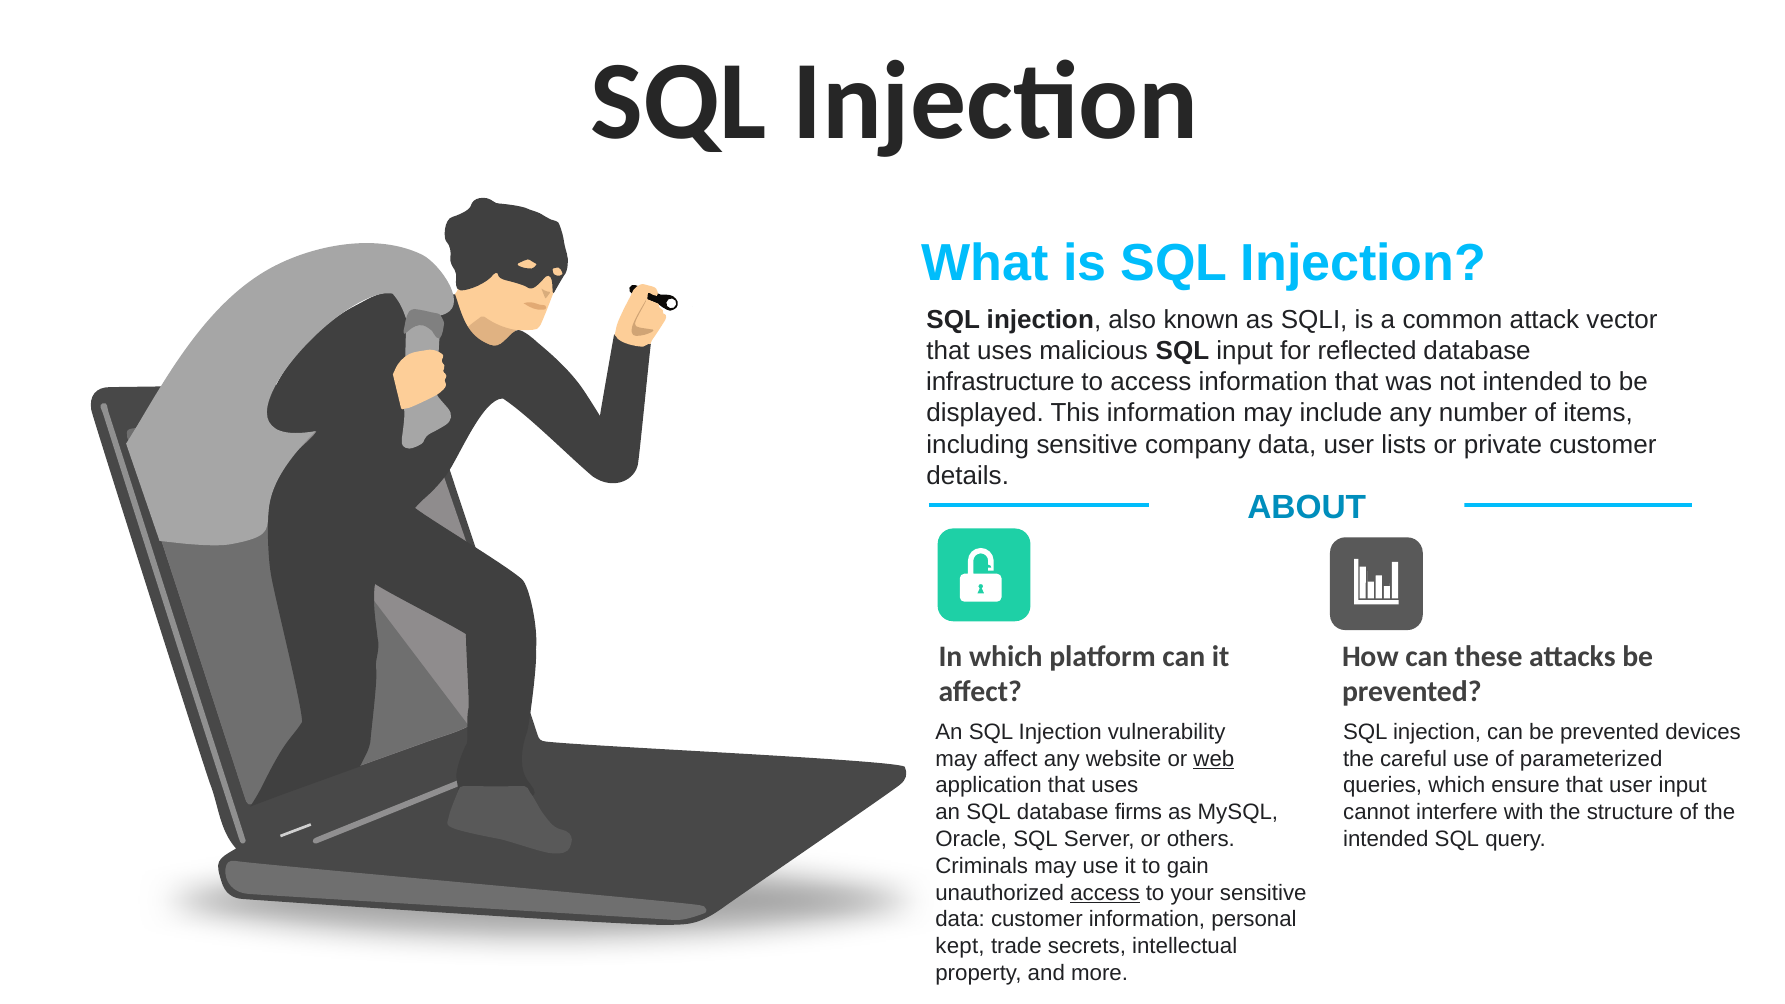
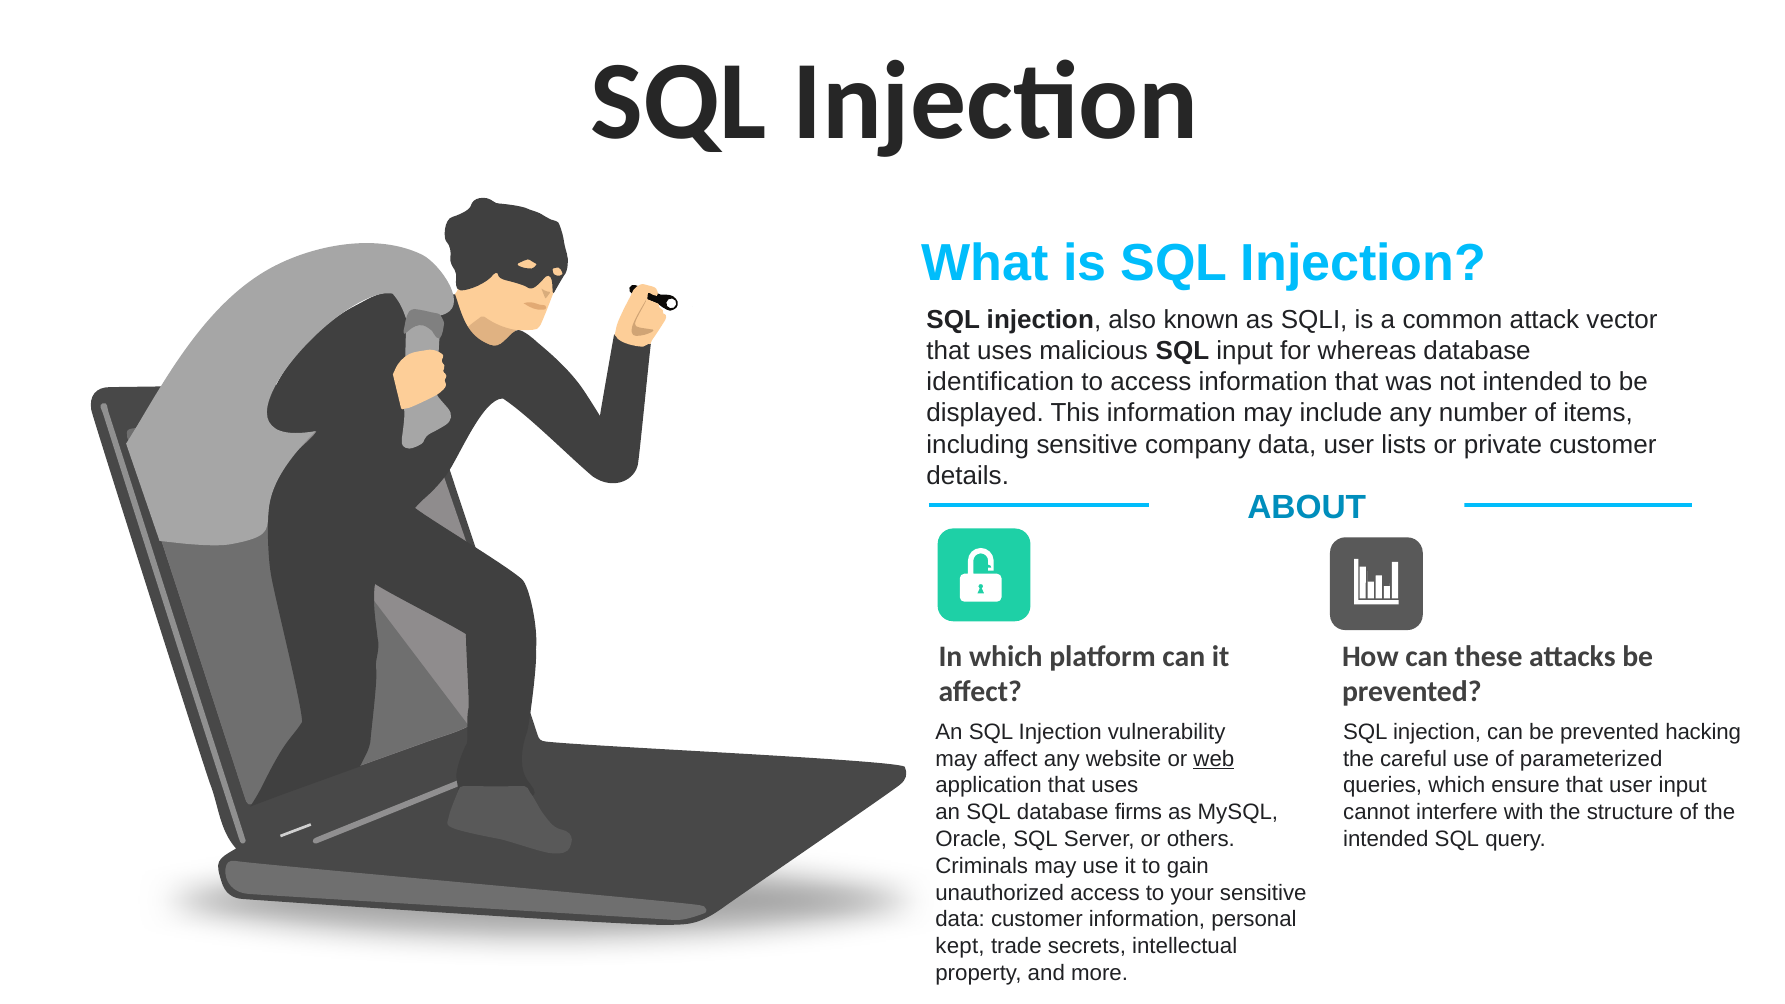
reflected: reflected -> whereas
infrastructure: infrastructure -> identification
devices: devices -> hacking
access at (1105, 893) underline: present -> none
